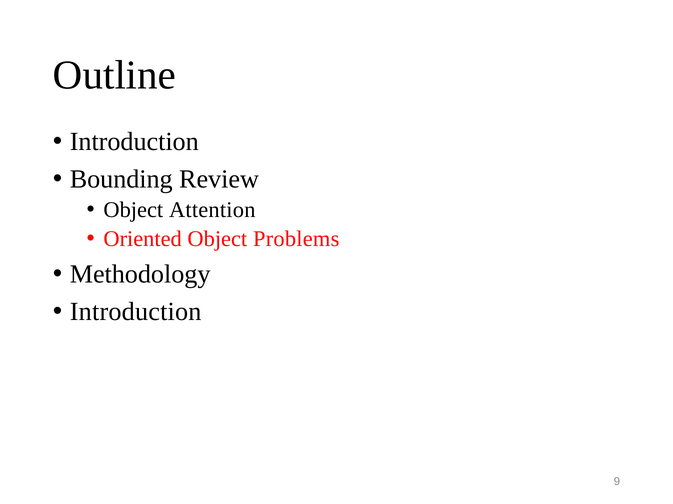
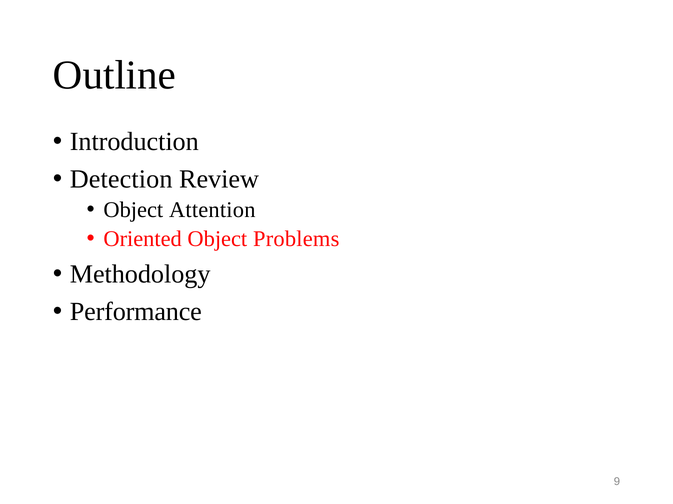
Bounding: Bounding -> Detection
Introduction at (136, 312): Introduction -> Performance
